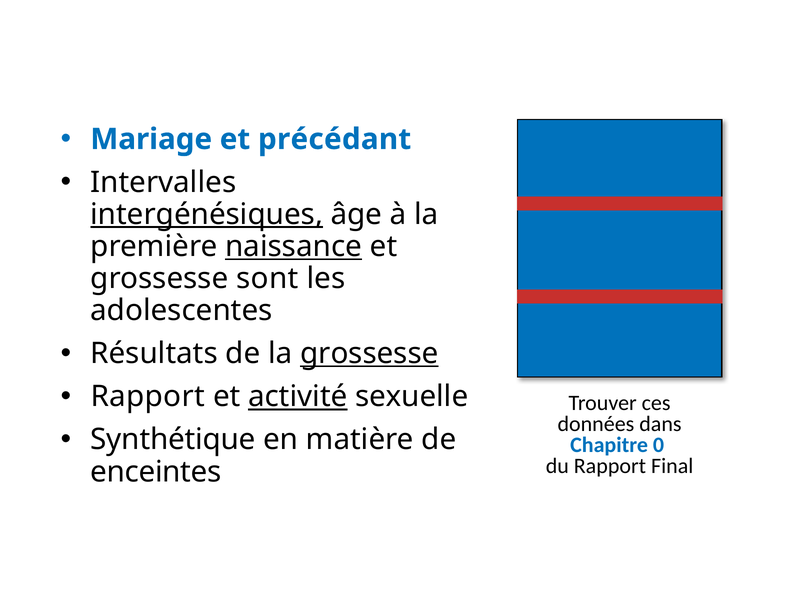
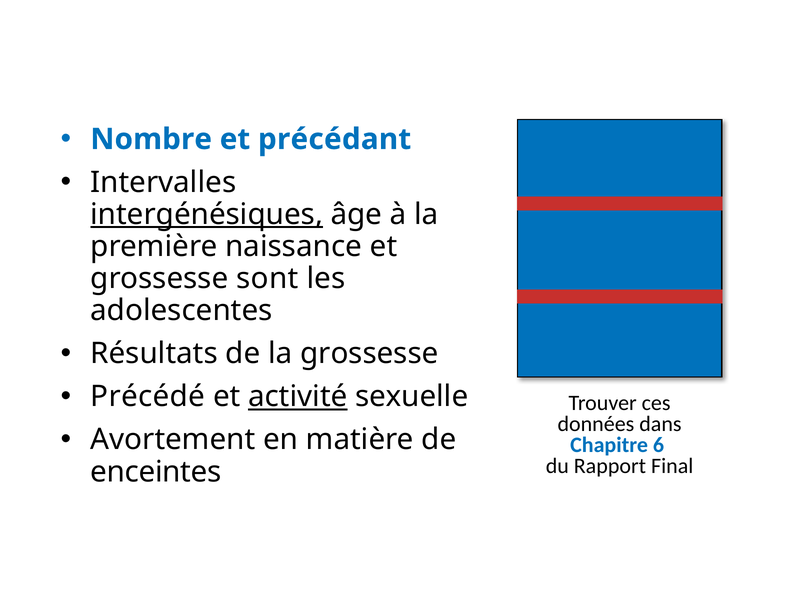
Mariage: Mariage -> Nombre
naissance underline: present -> none
grossesse at (369, 354) underline: present -> none
Rapport at (148, 397): Rapport -> Précédé
Synthétique: Synthétique -> Avortement
0: 0 -> 6
